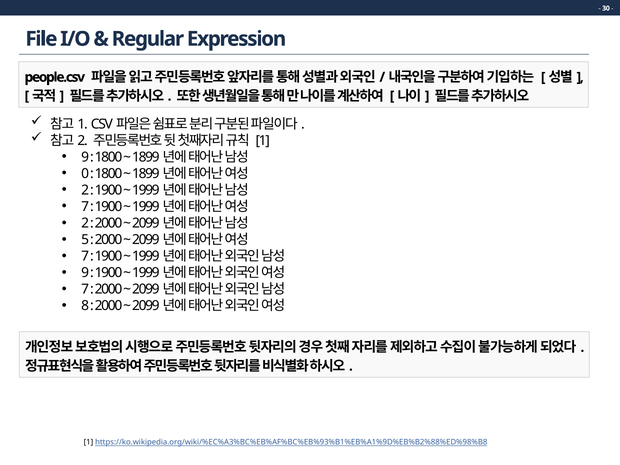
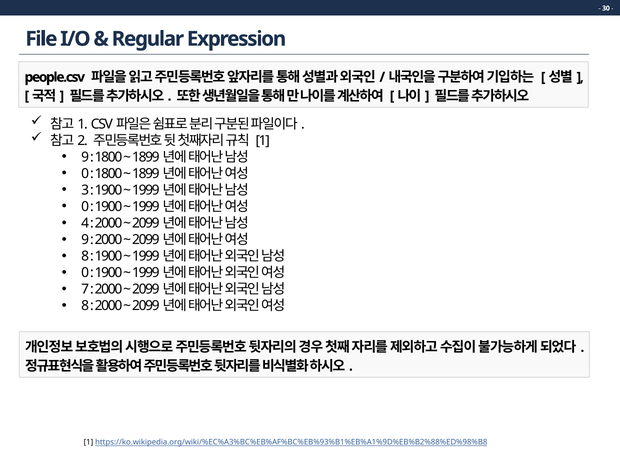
2 at (85, 190): 2 -> 3
7 at (85, 207): 7 -> 0
2 at (85, 223): 2 -> 4
5 at (85, 240): 5 -> 9
7 at (85, 256): 7 -> 8
9 at (85, 273): 9 -> 0
